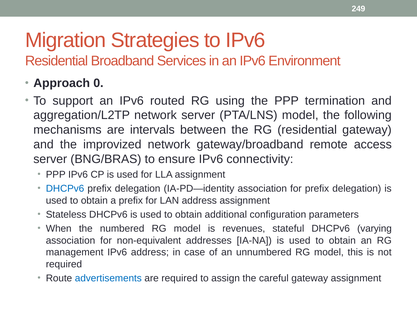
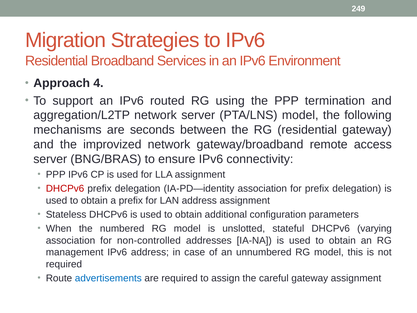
0: 0 -> 4
intervals: intervals -> seconds
DHCPv6 at (65, 188) colour: blue -> red
revenues: revenues -> unslotted
non-equivalent: non-equivalent -> non-controlled
